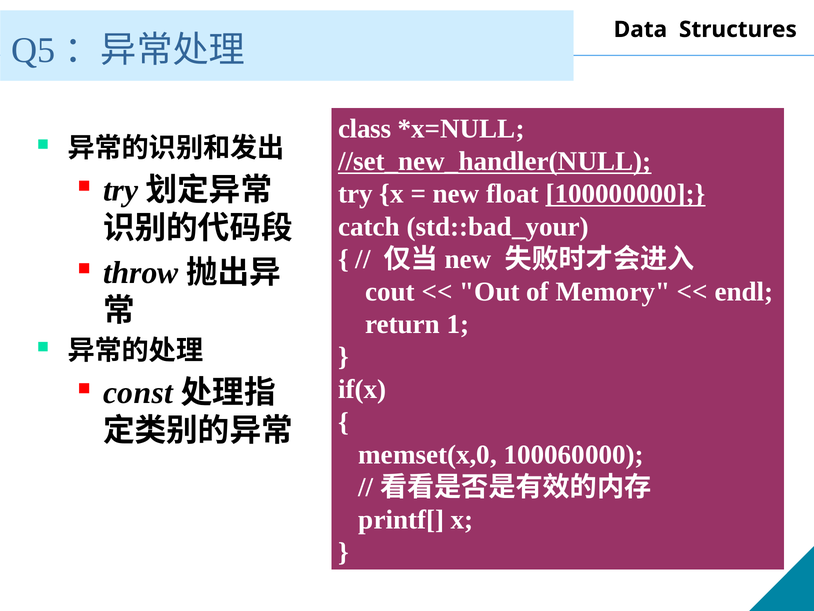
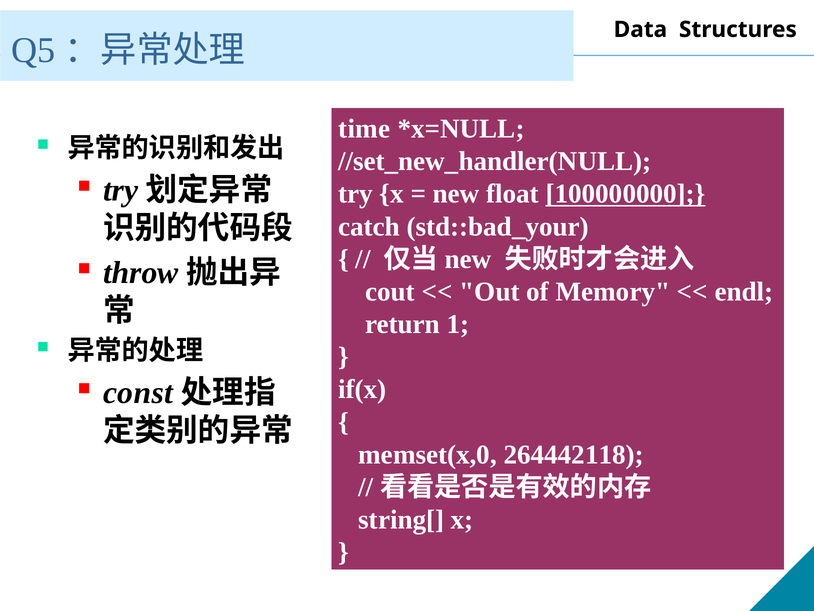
class: class -> time
//set_new_handler(NULL underline: present -> none
100060000: 100060000 -> 264442118
printf[: printf[ -> string[
